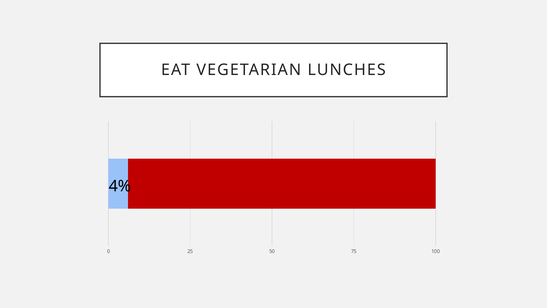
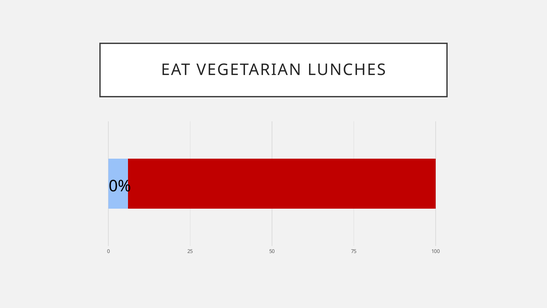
4%: 4% -> 0%
